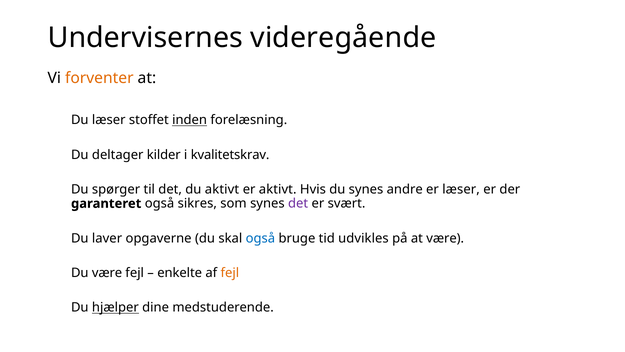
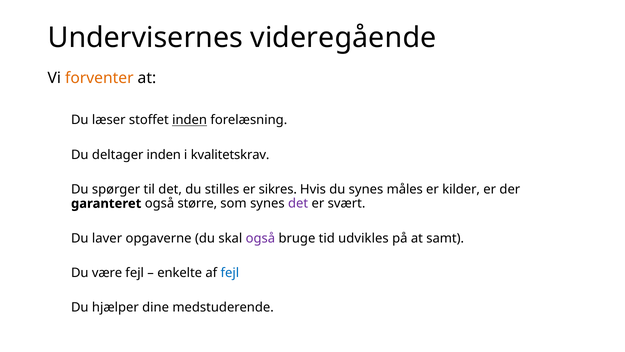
deltager kilder: kilder -> inden
du aktivt: aktivt -> stilles
er aktivt: aktivt -> sikres
andre: andre -> måles
er læser: læser -> kilder
sikres: sikres -> større
også at (260, 238) colour: blue -> purple
at være: være -> samt
fejl at (230, 273) colour: orange -> blue
hjælper underline: present -> none
